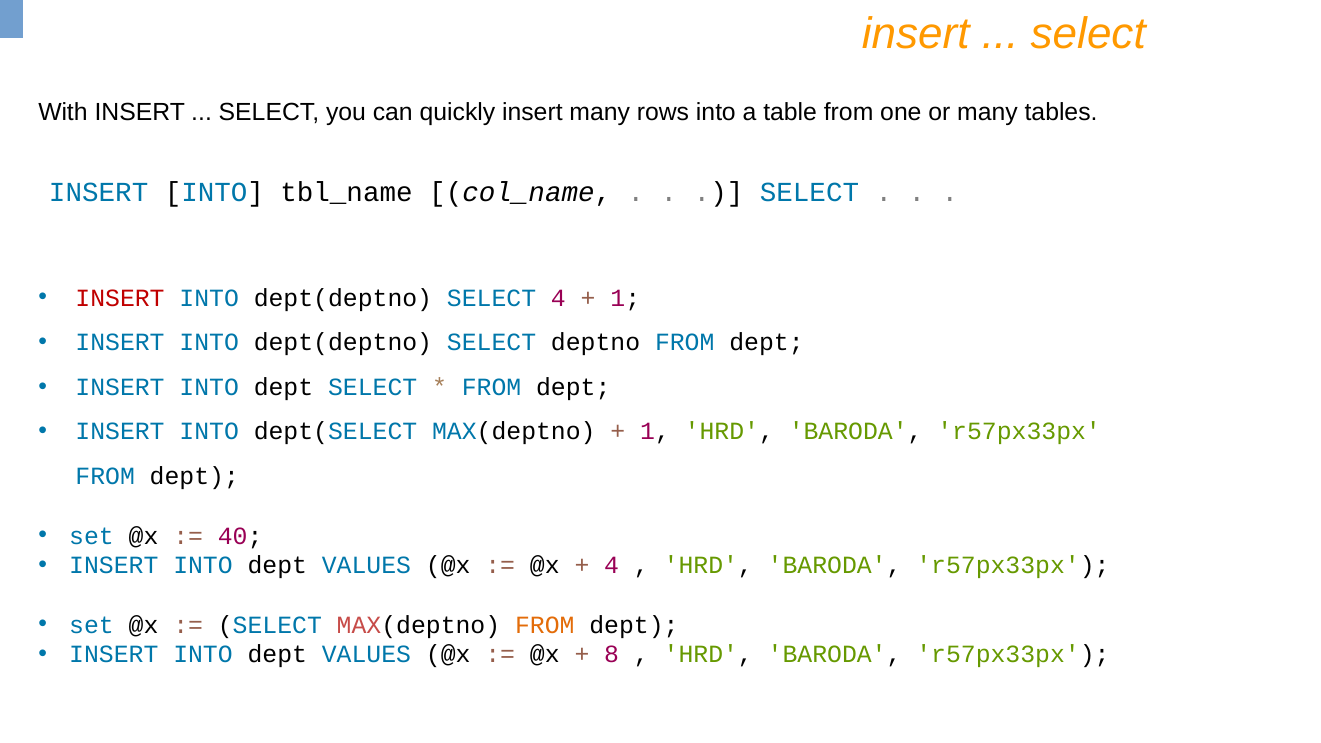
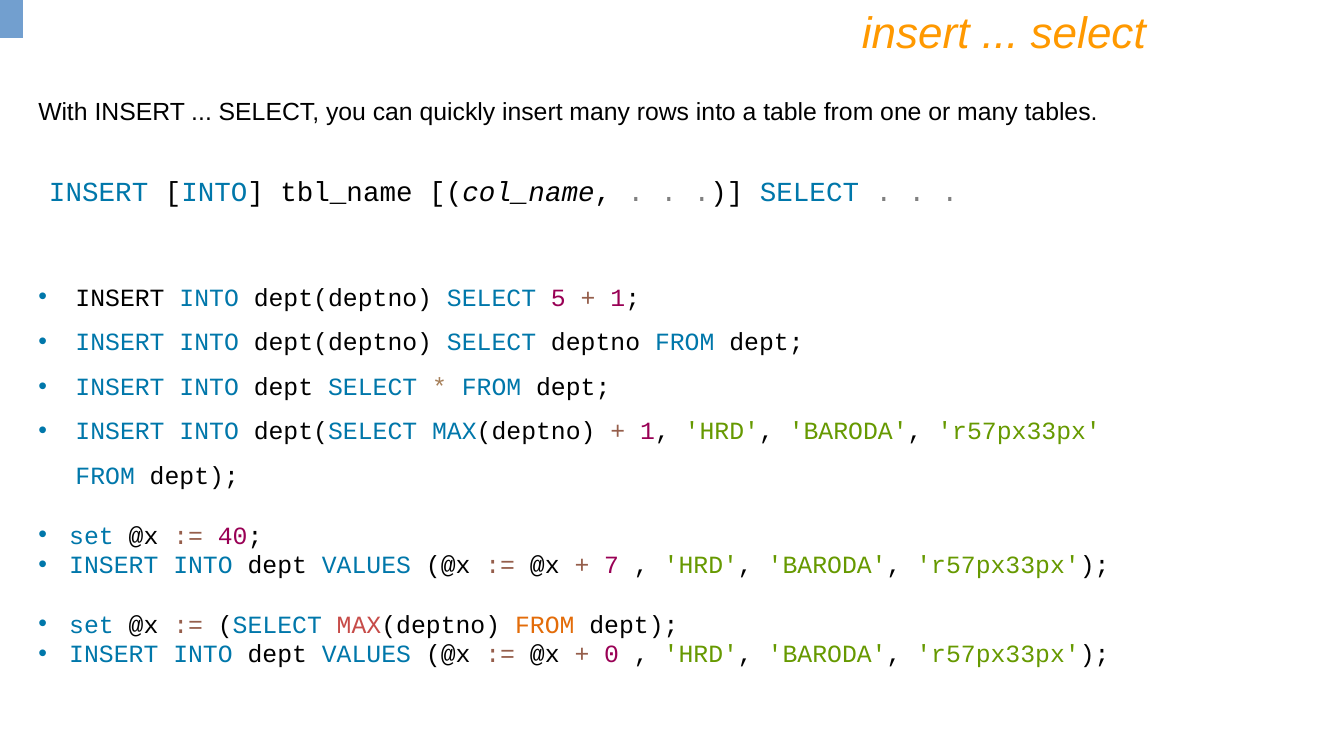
INSERT at (120, 298) colour: red -> black
SELECT 4: 4 -> 5
4 at (612, 566): 4 -> 7
8: 8 -> 0
